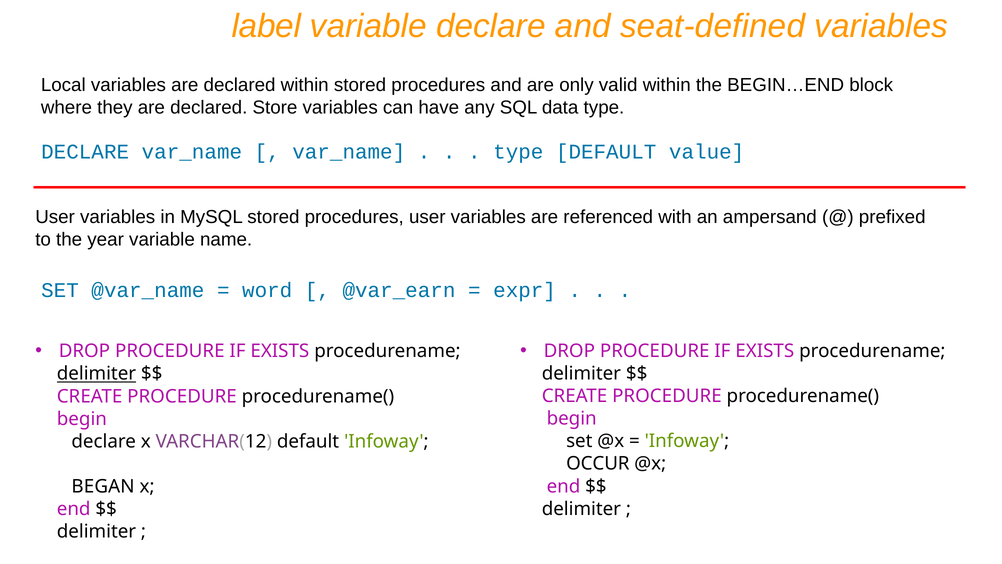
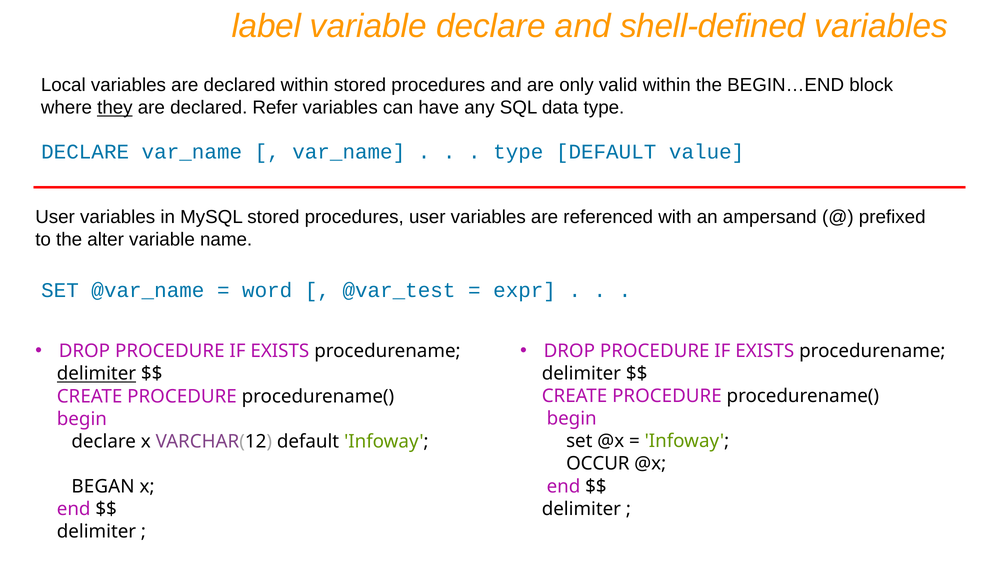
seat-defined: seat-defined -> shell-defined
they underline: none -> present
Store: Store -> Refer
year: year -> alter
@var_earn: @var_earn -> @var_test
